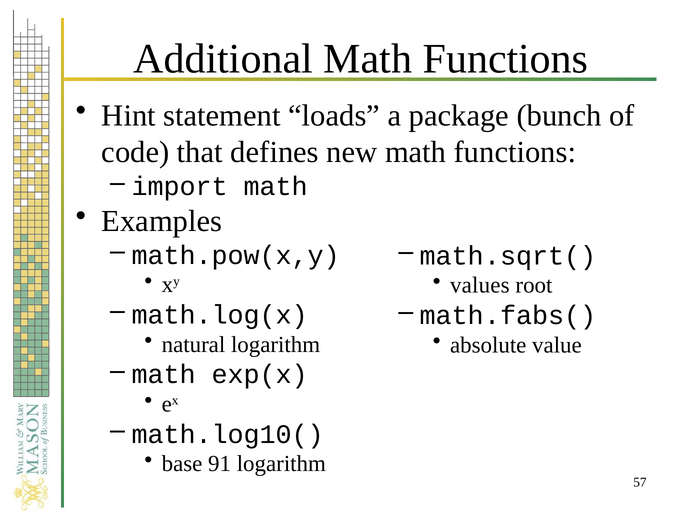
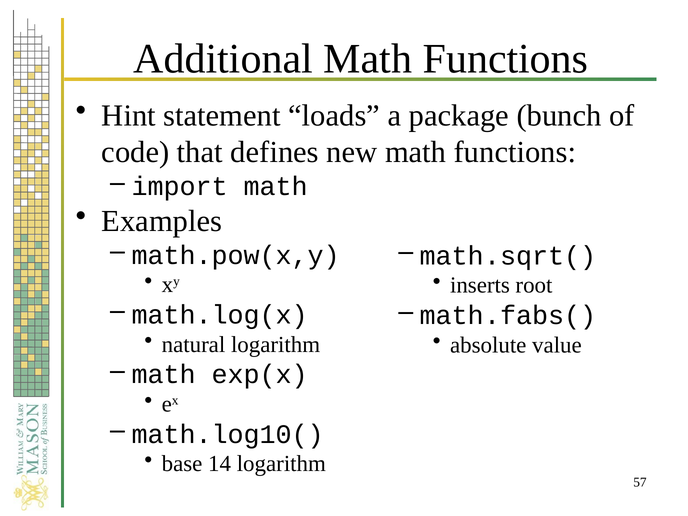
values: values -> inserts
91: 91 -> 14
